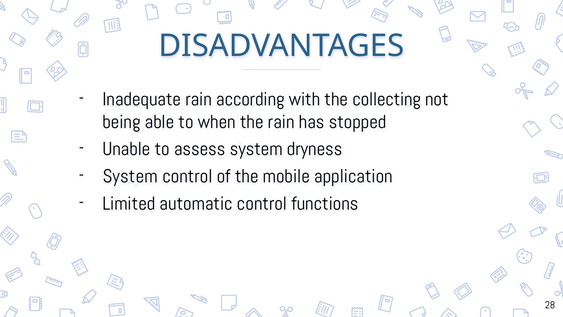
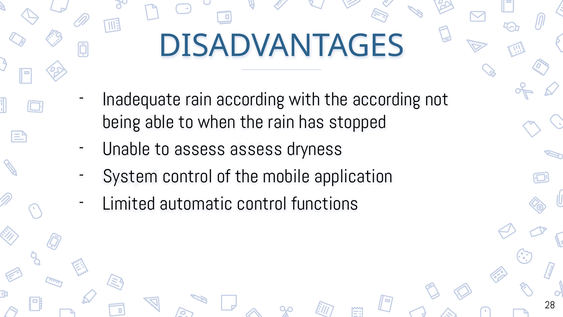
the collecting: collecting -> according
assess system: system -> assess
